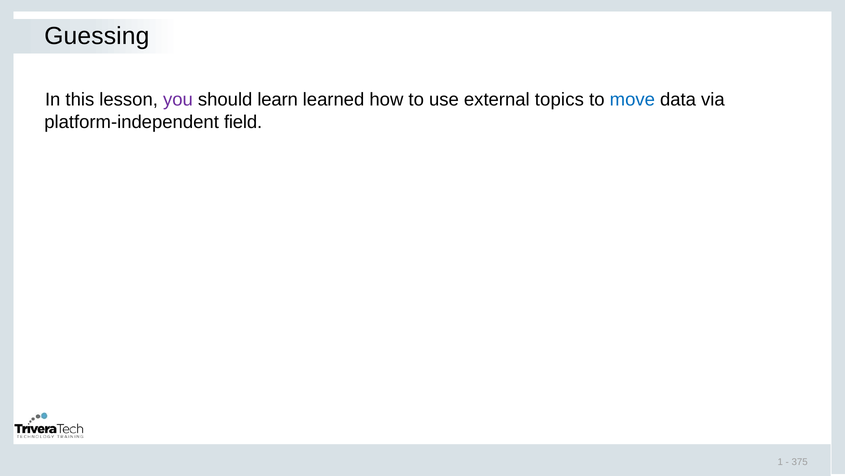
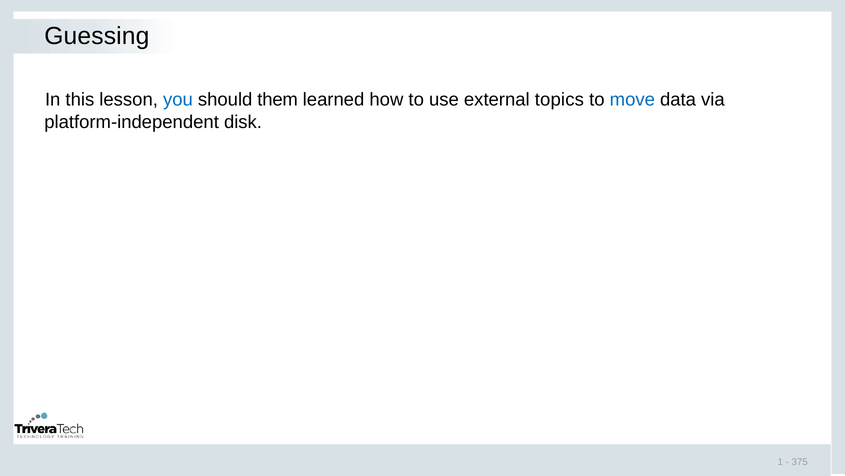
you colour: purple -> blue
learn: learn -> them
field: field -> disk
